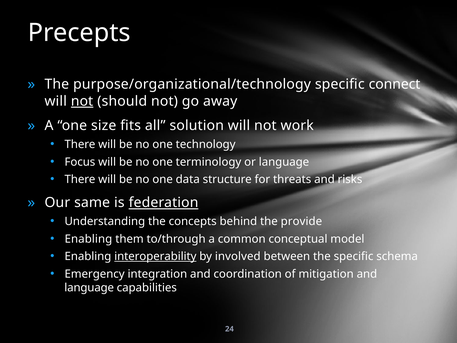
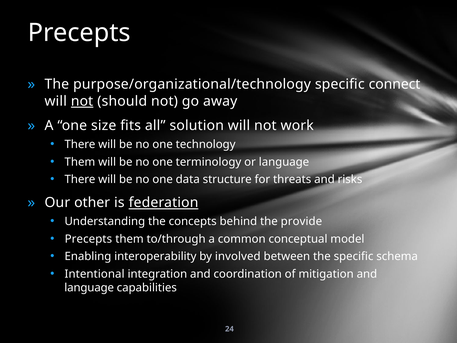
Focus at (80, 162): Focus -> Them
same: same -> other
Enabling at (88, 239): Enabling -> Precepts
interoperability underline: present -> none
Emergency: Emergency -> Intentional
